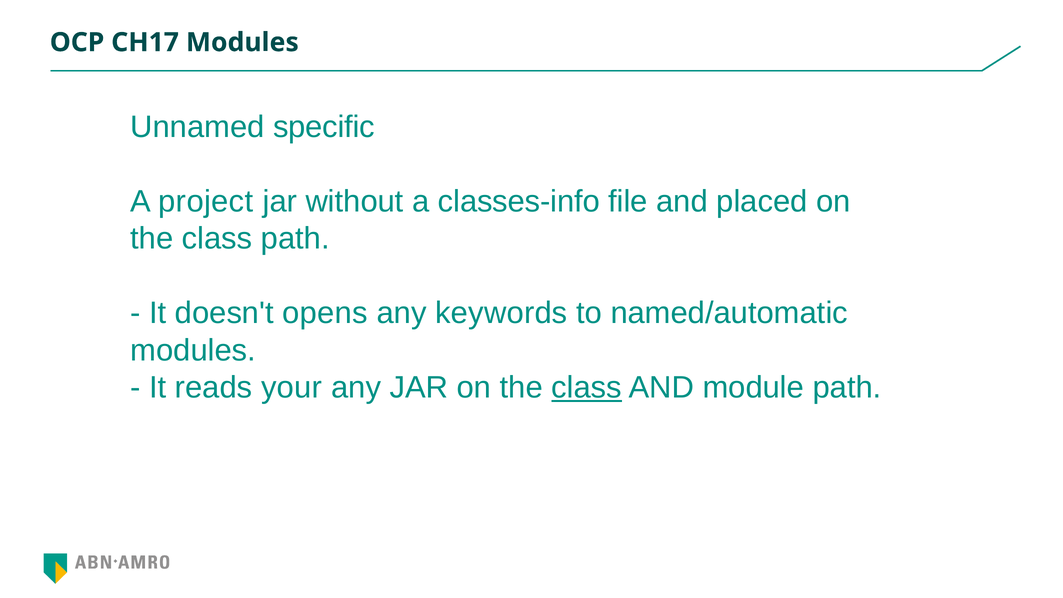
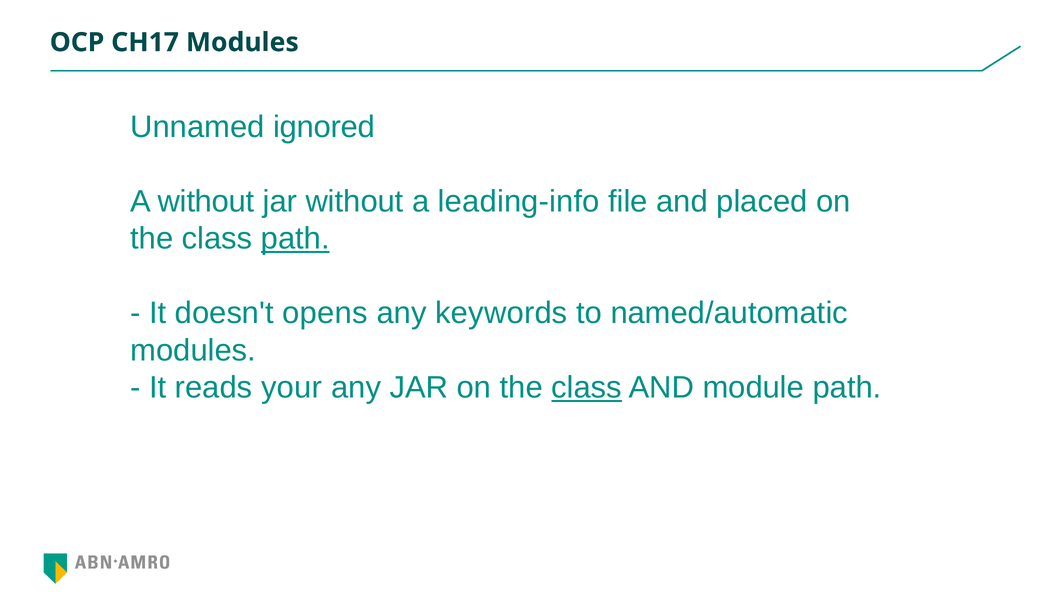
specific: specific -> ignored
A project: project -> without
classes-info: classes-info -> leading-info
path at (295, 239) underline: none -> present
